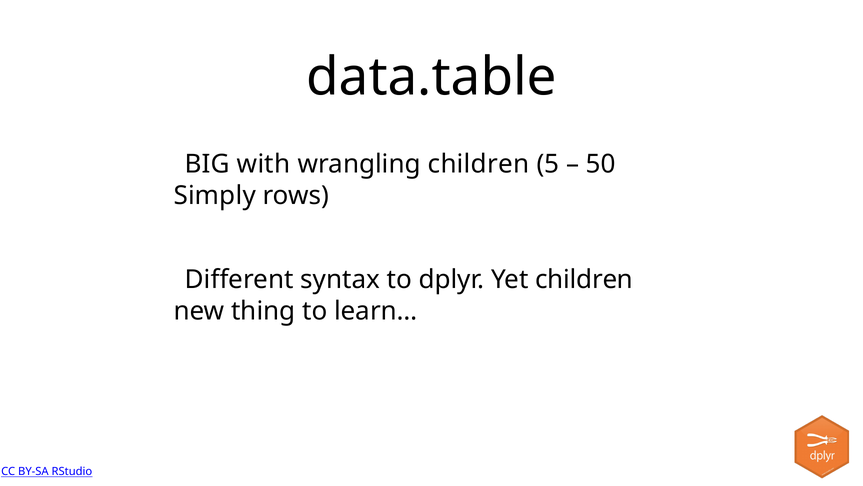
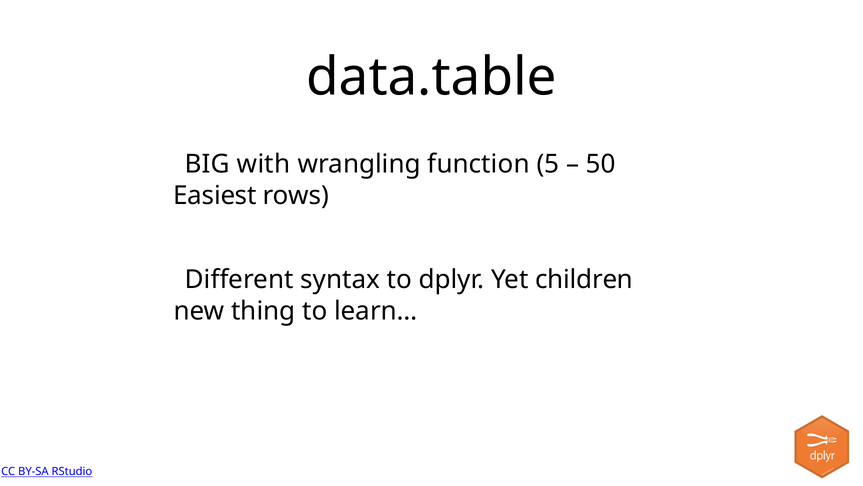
wrangling children: children -> function
Simply: Simply -> Easiest
